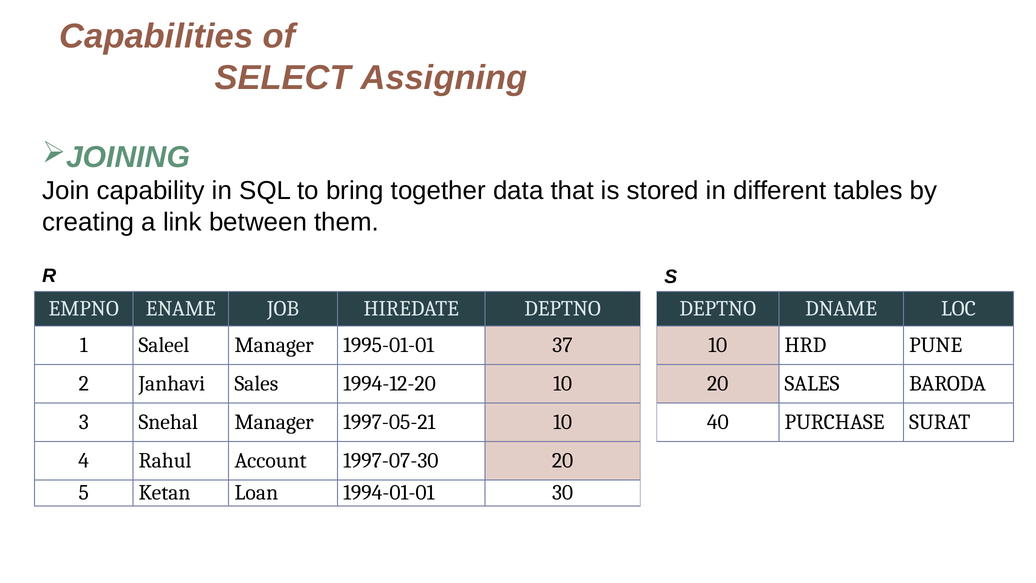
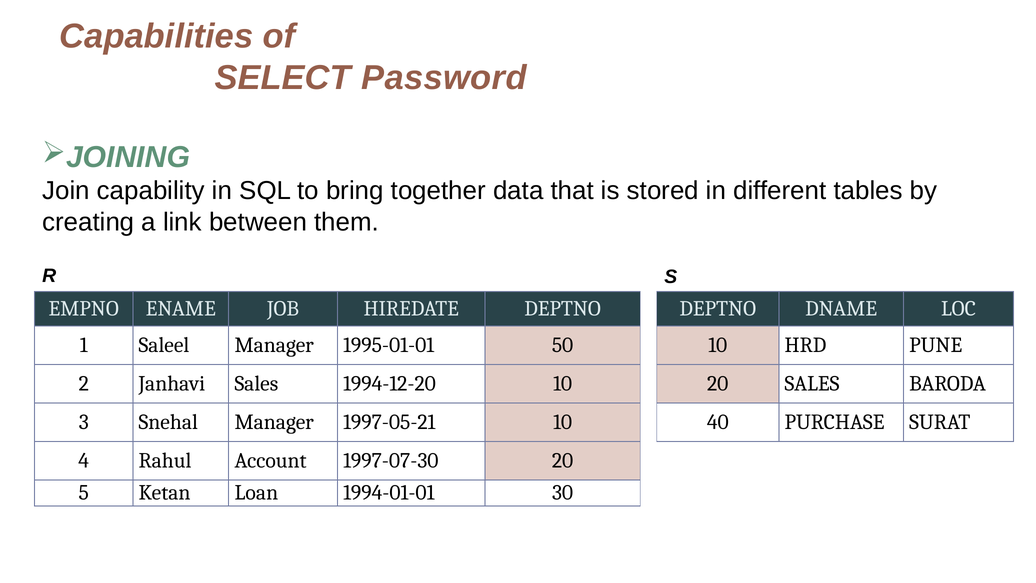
Assigning: Assigning -> Password
37: 37 -> 50
